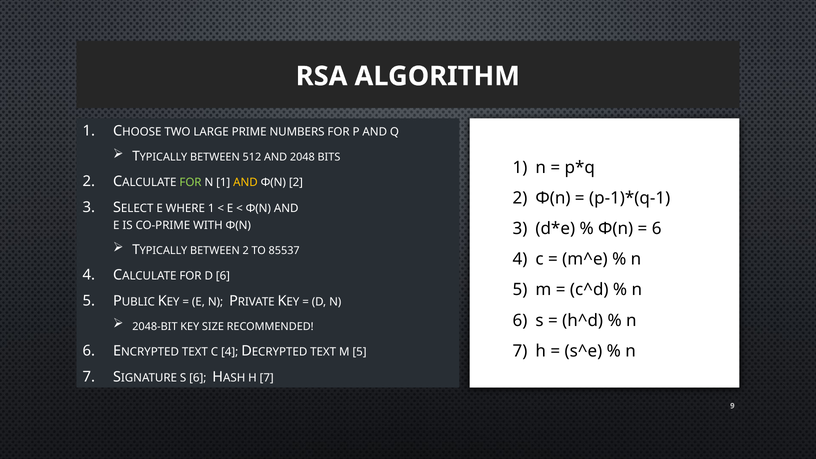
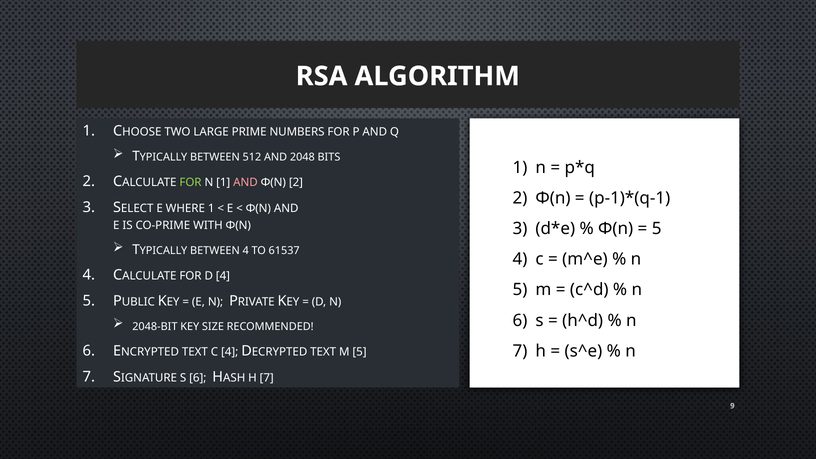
AND at (246, 182) colour: yellow -> pink
6 at (657, 229): 6 -> 5
BETWEEN 2: 2 -> 4
85537: 85537 -> 61537
D 6: 6 -> 4
